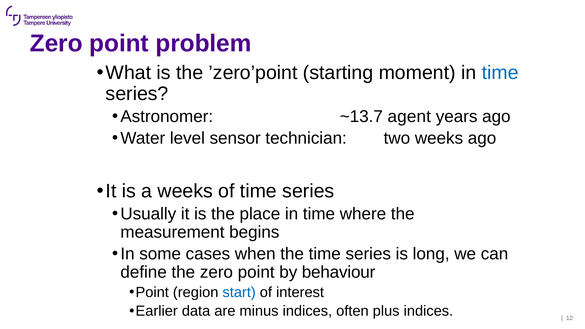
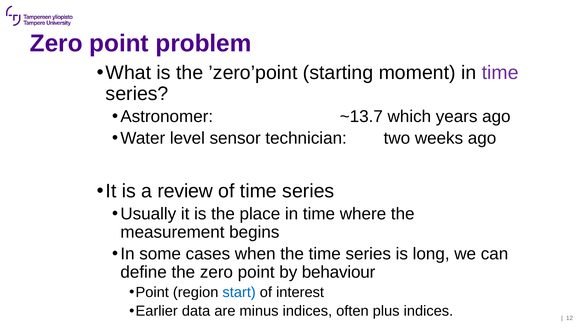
time at (500, 73) colour: blue -> purple
agent: agent -> which
a weeks: weeks -> review
